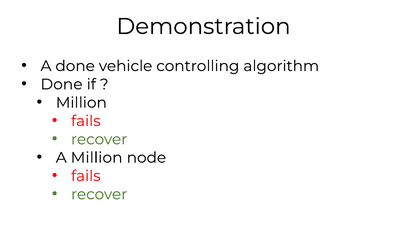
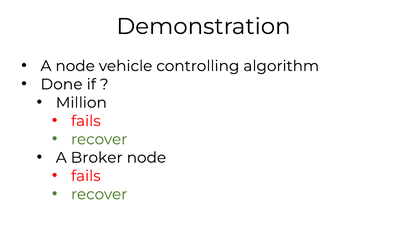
A done: done -> node
A Million: Million -> Broker
